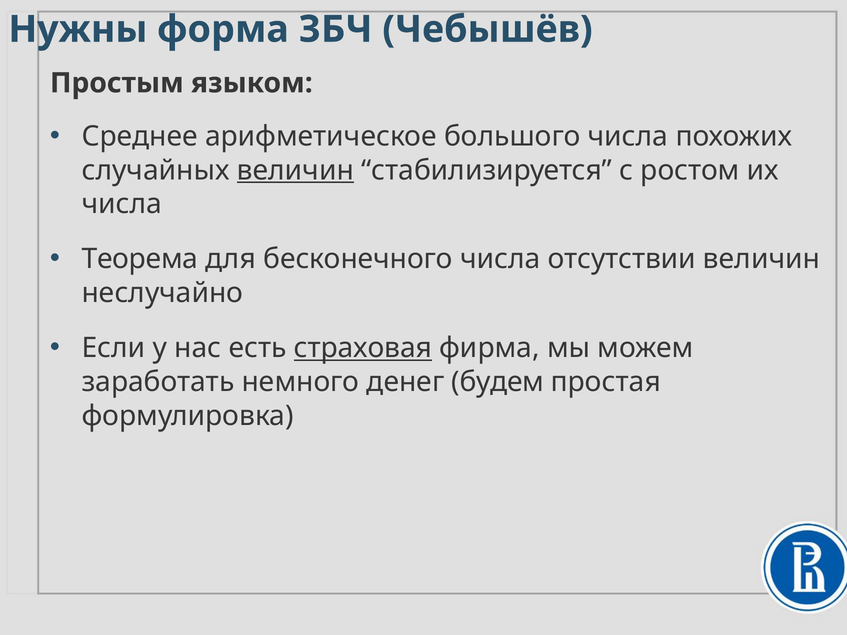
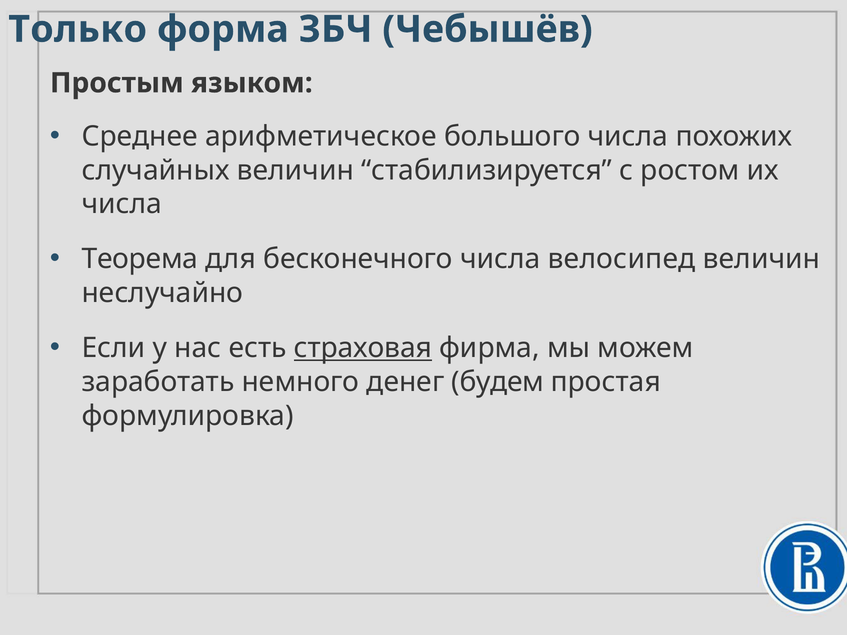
Нужны: Нужны -> Только
величин at (295, 170) underline: present -> none
отсутствии: отсутствии -> велосипед
